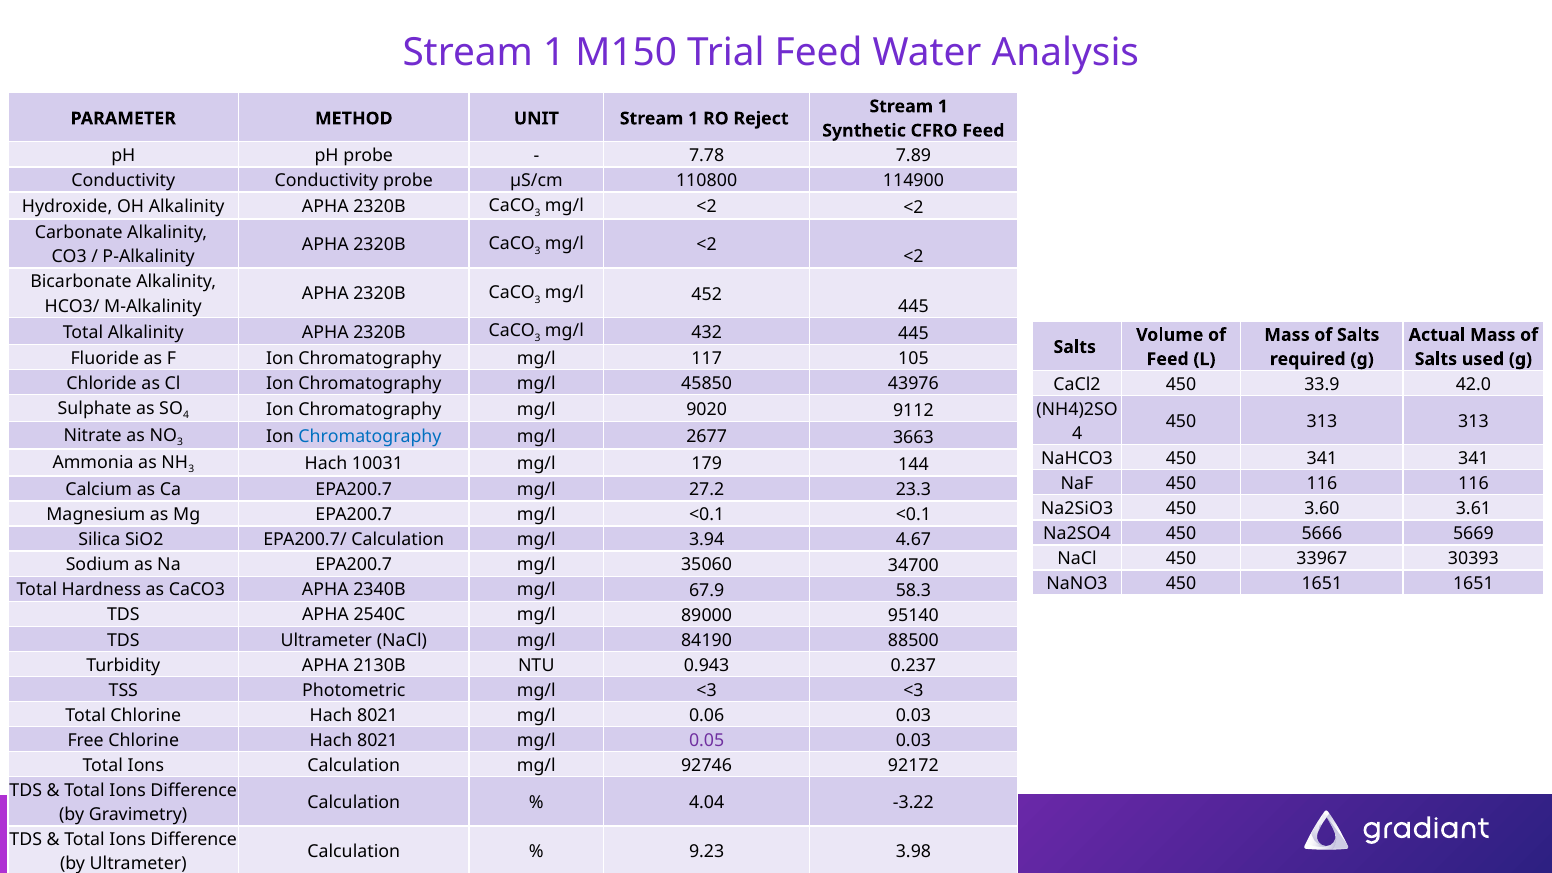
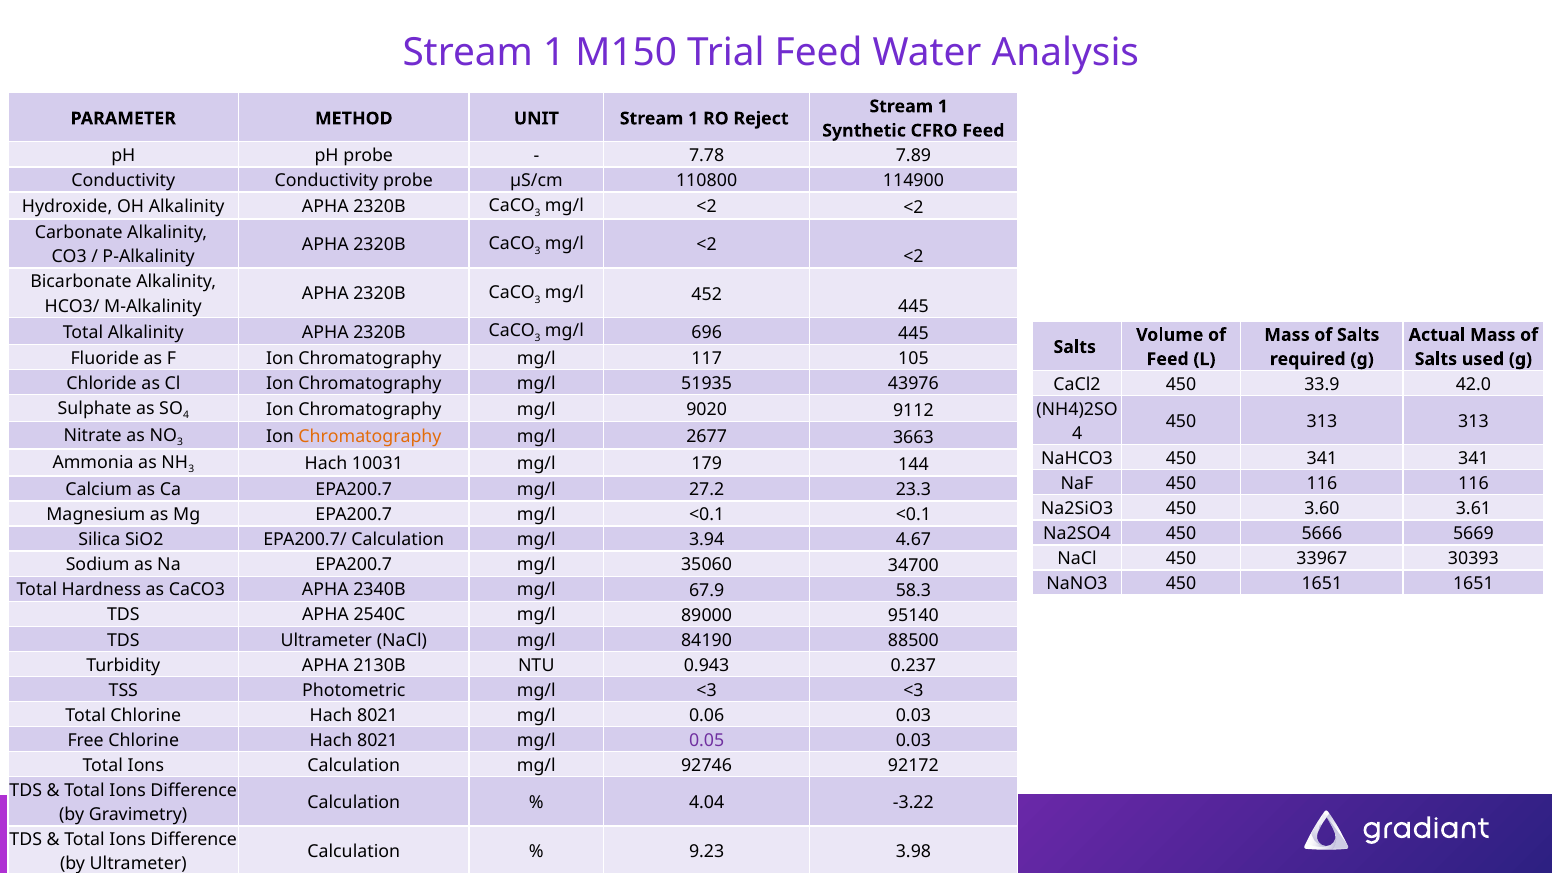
432: 432 -> 696
45850: 45850 -> 51935
Chromatography at (370, 437) colour: blue -> orange
